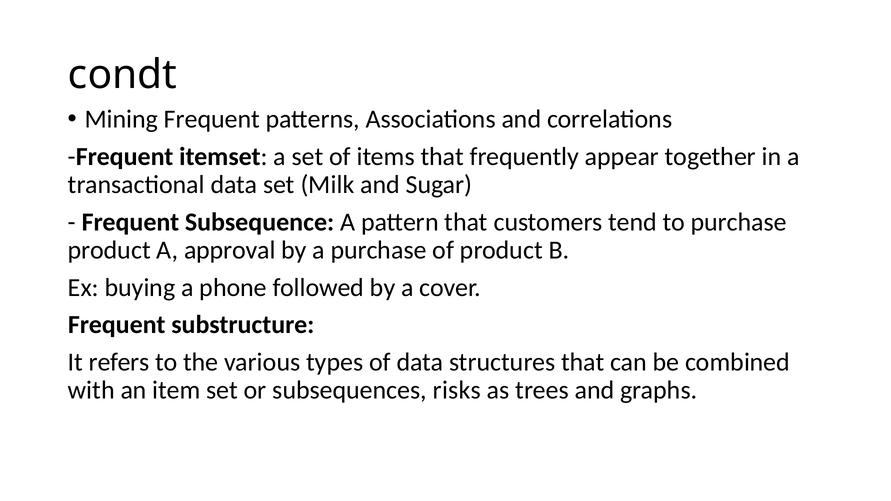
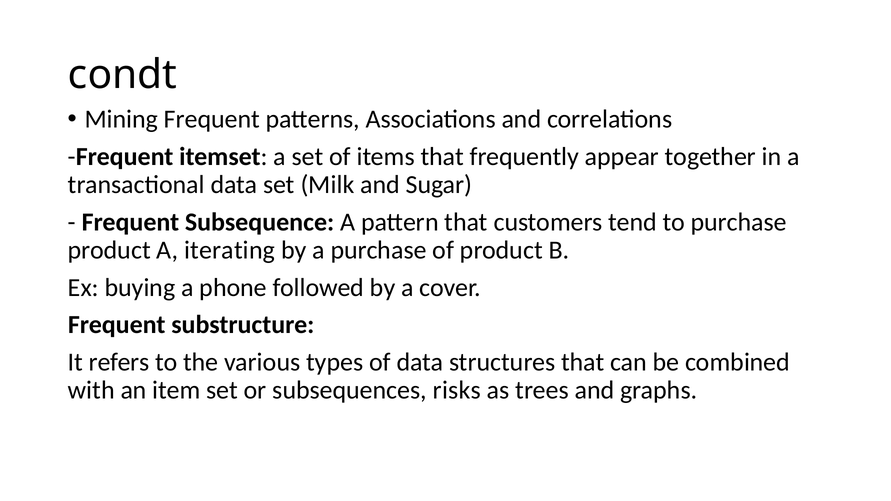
approval: approval -> iterating
